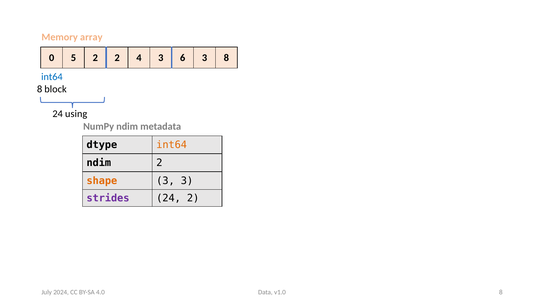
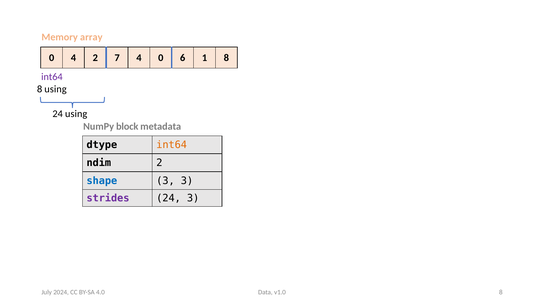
0 5: 5 -> 4
2 2: 2 -> 7
4 3: 3 -> 0
6 3: 3 -> 1
int64 at (52, 77) colour: blue -> purple
8 block: block -> using
NumPy ndim: ndim -> block
shape colour: orange -> blue
24 2: 2 -> 3
